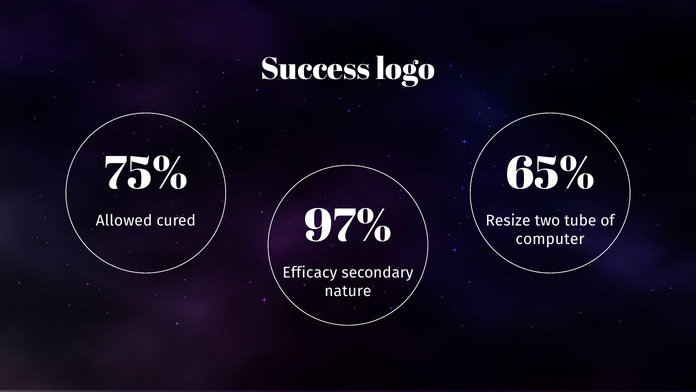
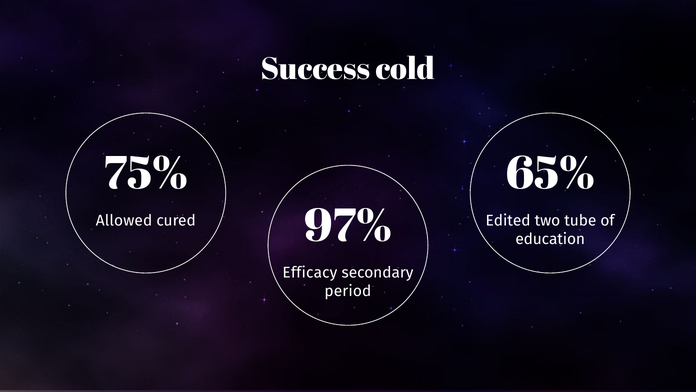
logo: logo -> cold
Resize: Resize -> Edited
computer: computer -> education
nature: nature -> period
